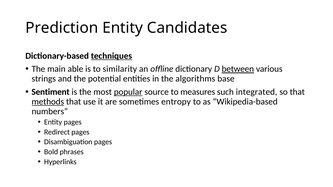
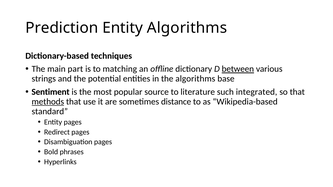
Entity Candidates: Candidates -> Algorithms
techniques underline: present -> none
able: able -> part
similarity: similarity -> matching
popular underline: present -> none
measures: measures -> literature
entropy: entropy -> distance
numbers: numbers -> standard
